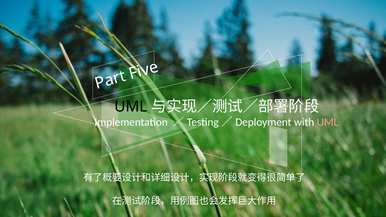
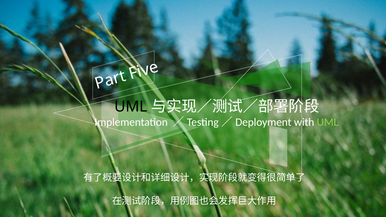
UML at (328, 122) colour: pink -> light green
